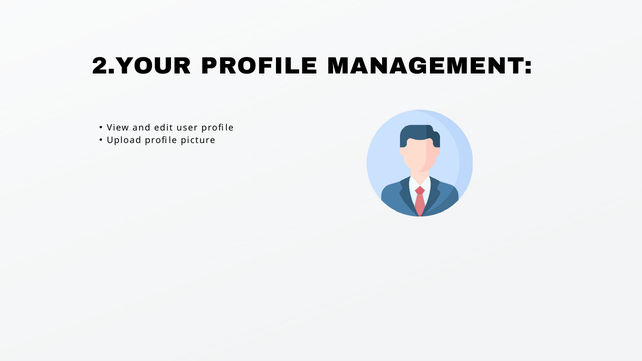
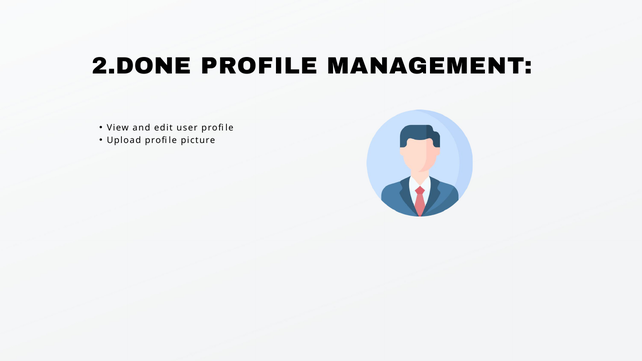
2.YOUR: 2.YOUR -> 2.DONE
